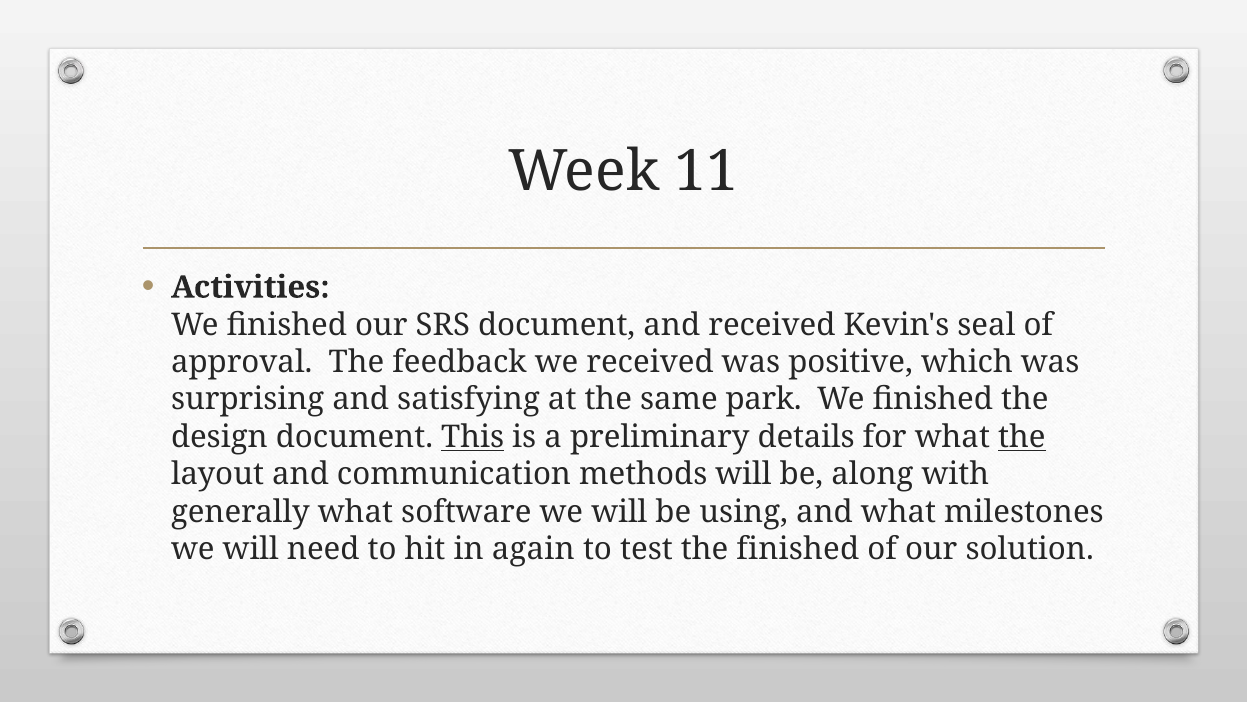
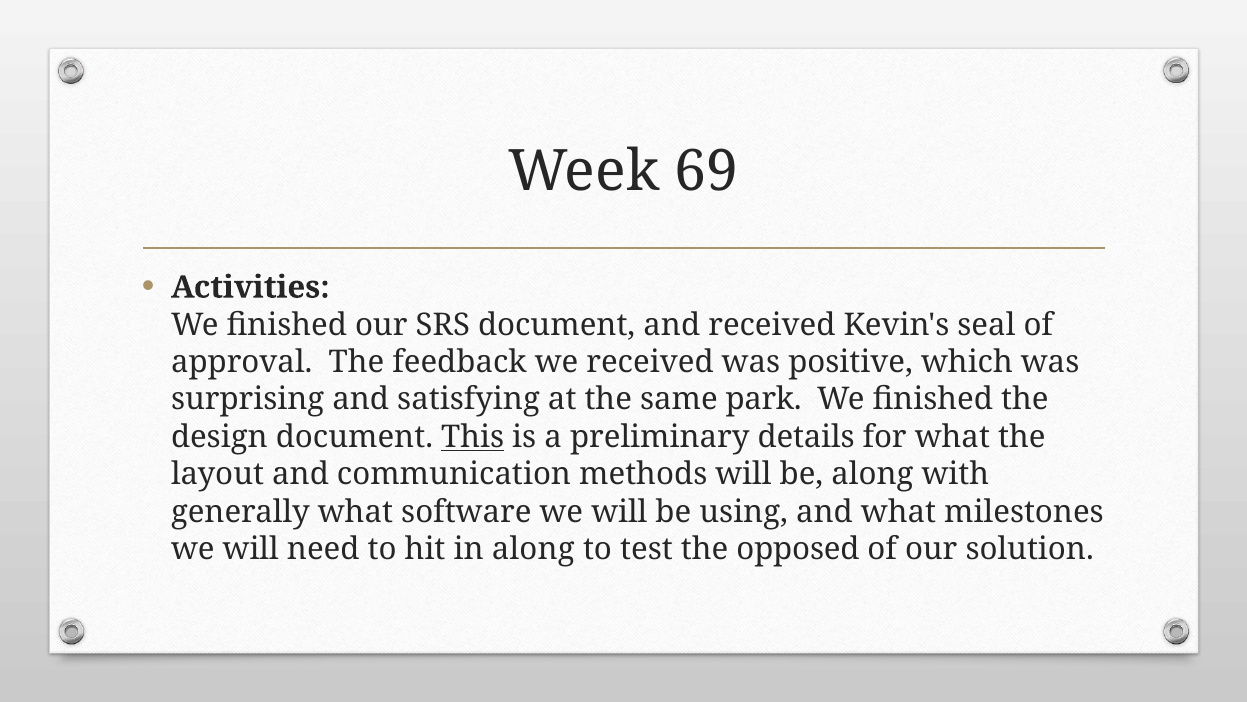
11: 11 -> 69
the at (1022, 437) underline: present -> none
in again: again -> along
the finished: finished -> opposed
